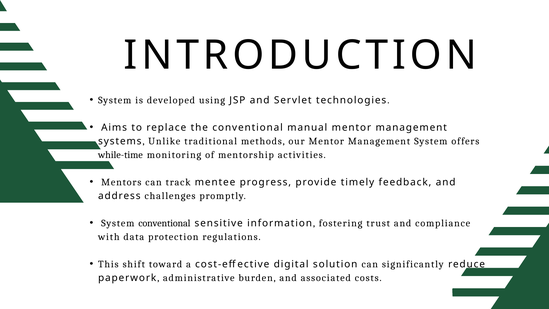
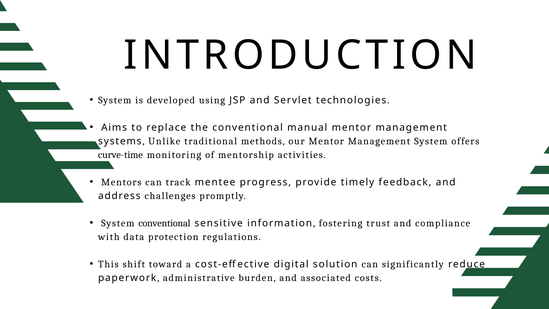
while-time: while-time -> curve-time
